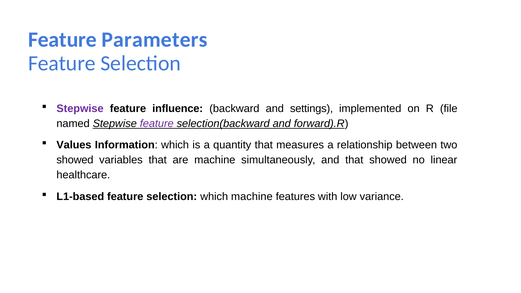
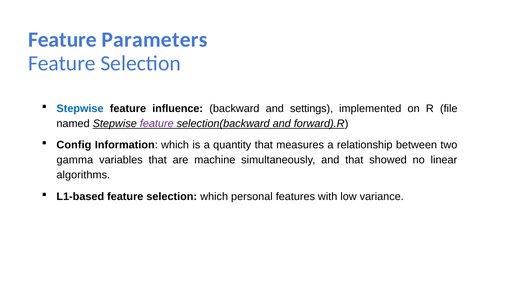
Stepwise at (80, 109) colour: purple -> blue
Values: Values -> Config
showed at (75, 160): showed -> gamma
healthcare: healthcare -> algorithms
which machine: machine -> personal
